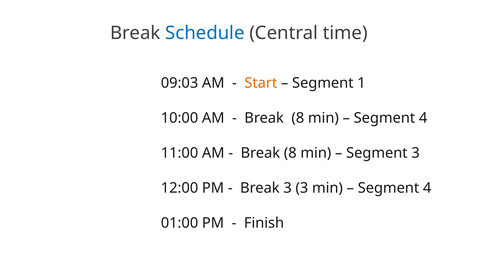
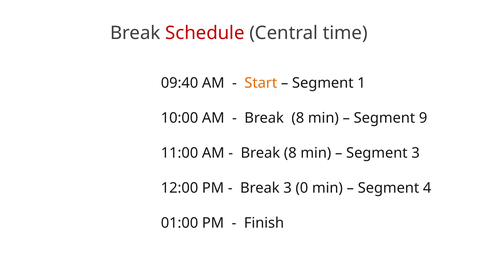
Schedule colour: blue -> red
09:03: 09:03 -> 09:40
4 at (423, 118): 4 -> 9
3 3: 3 -> 0
